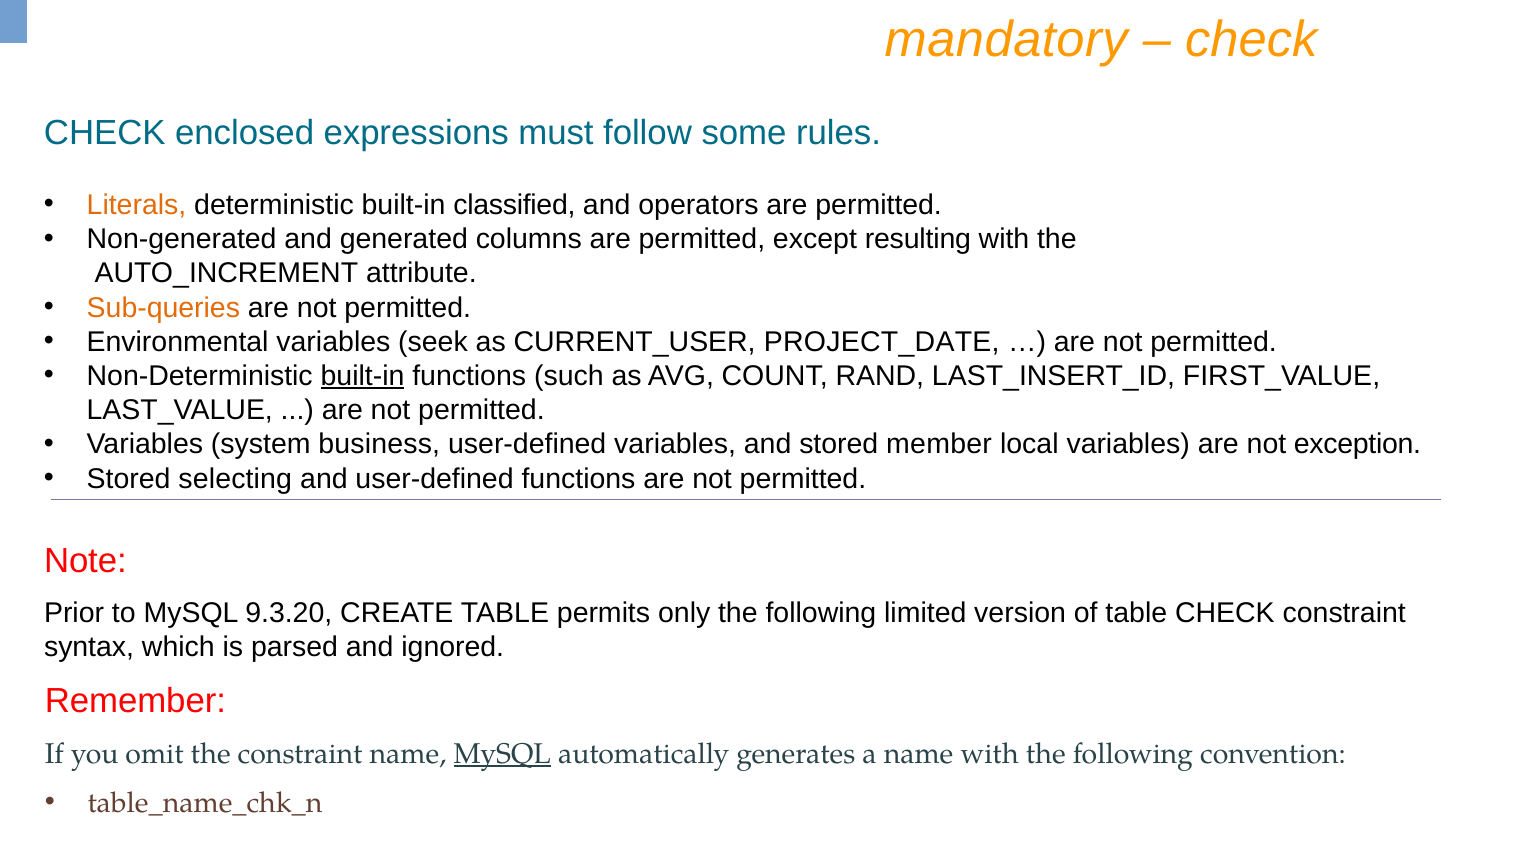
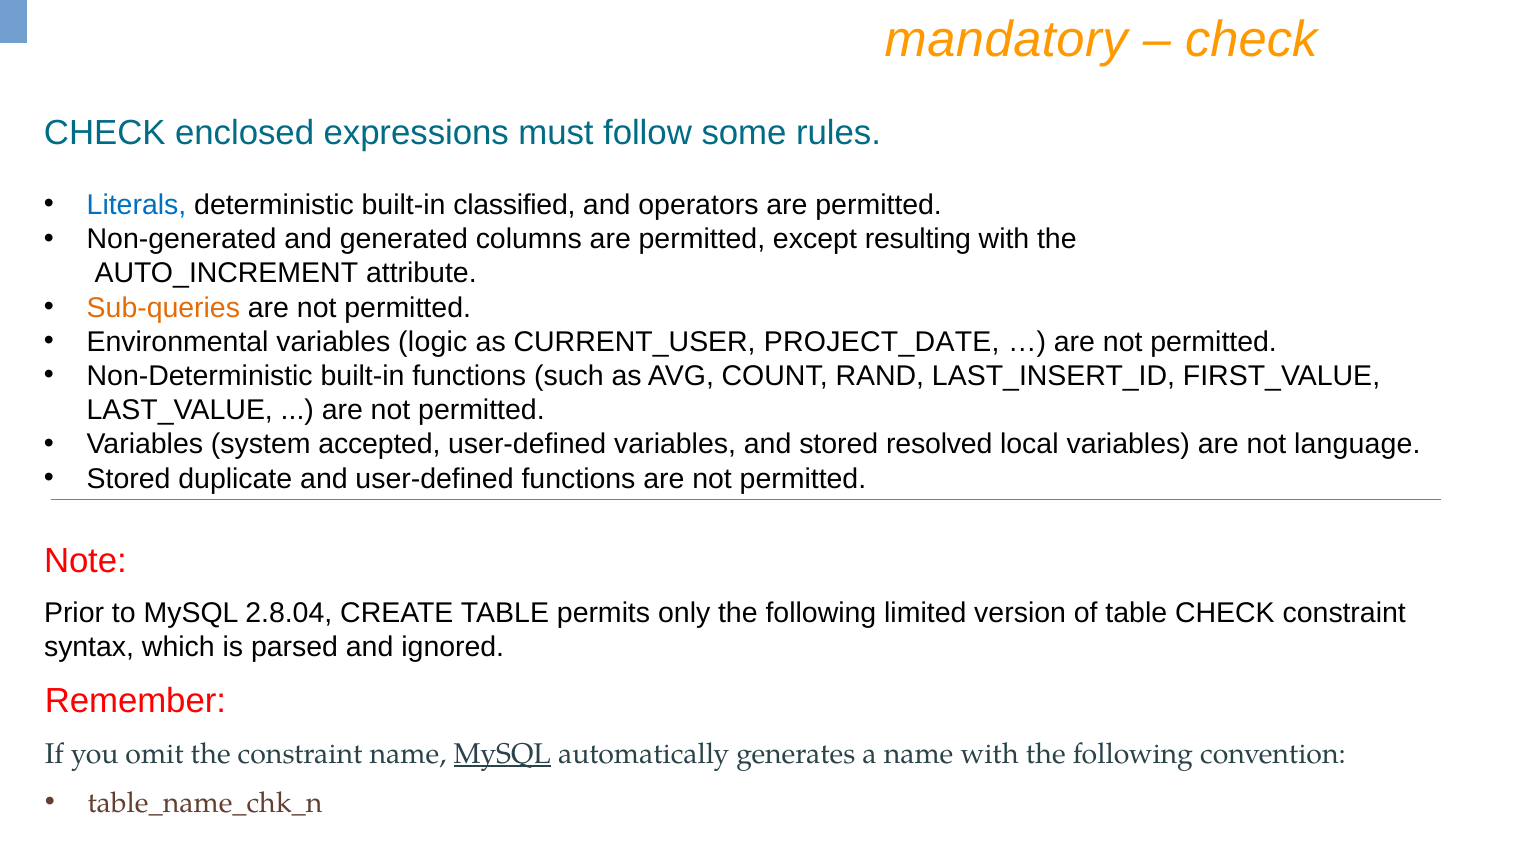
Literals colour: orange -> blue
seek: seek -> logic
built-in at (363, 376) underline: present -> none
business: business -> accepted
member: member -> resolved
exception: exception -> language
selecting: selecting -> duplicate
9.3.20: 9.3.20 -> 2.8.04
